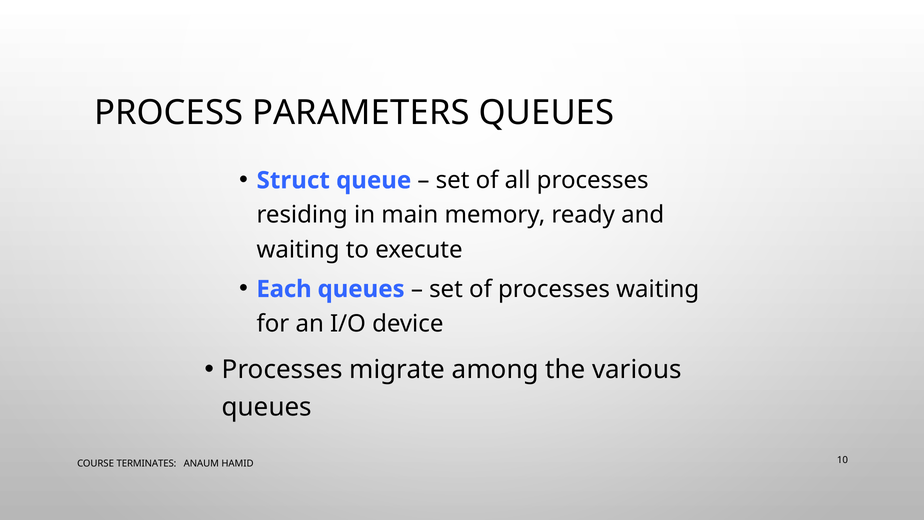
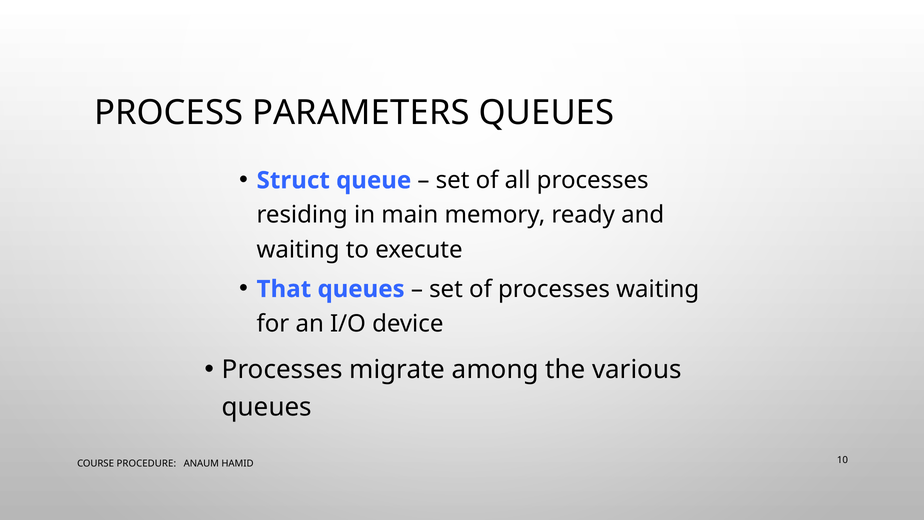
Each: Each -> That
TERMINATES: TERMINATES -> PROCEDURE
